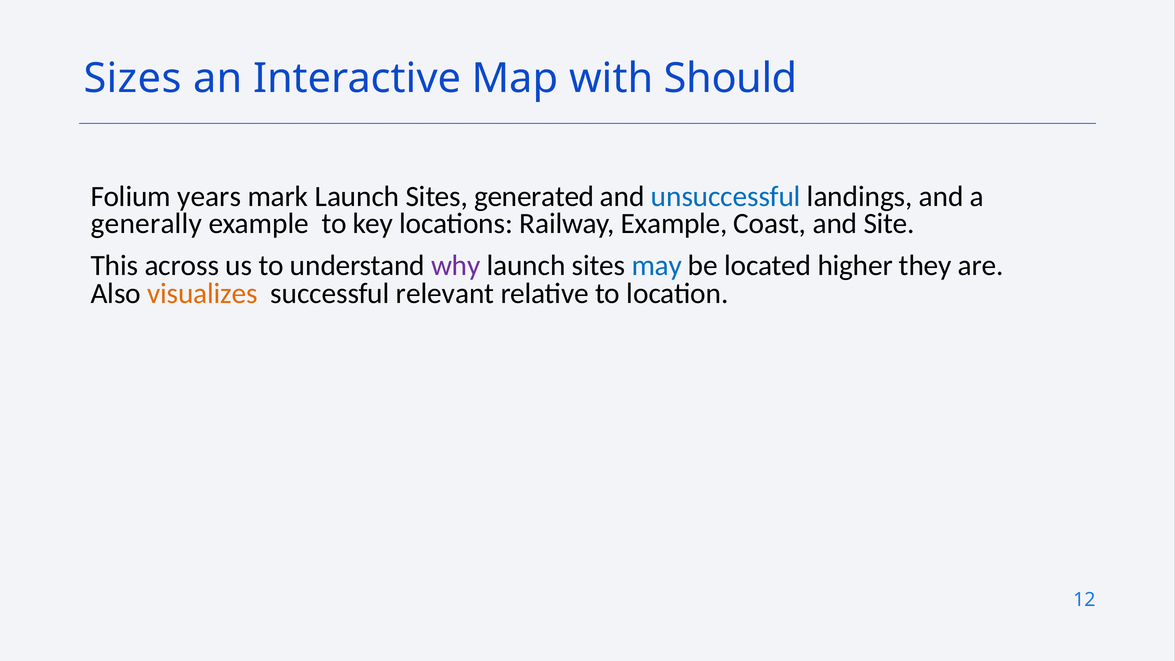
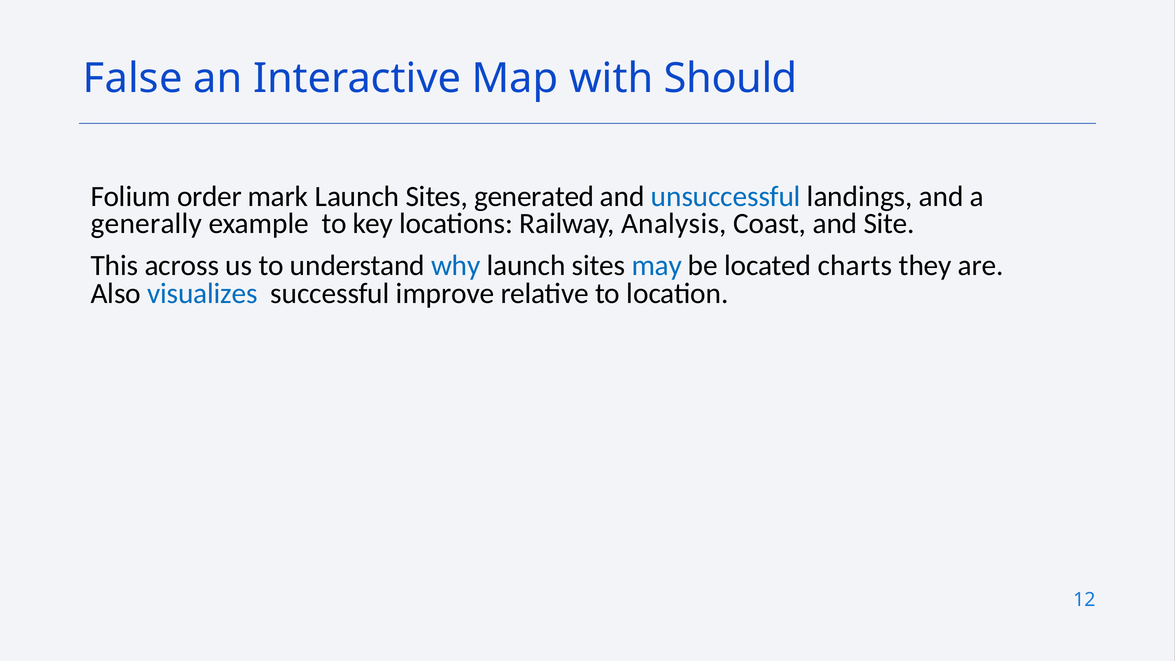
Sizes: Sizes -> False
years: years -> order
Railway Example: Example -> Analysis
why colour: purple -> blue
higher: higher -> charts
visualizes colour: orange -> blue
relevant: relevant -> improve
